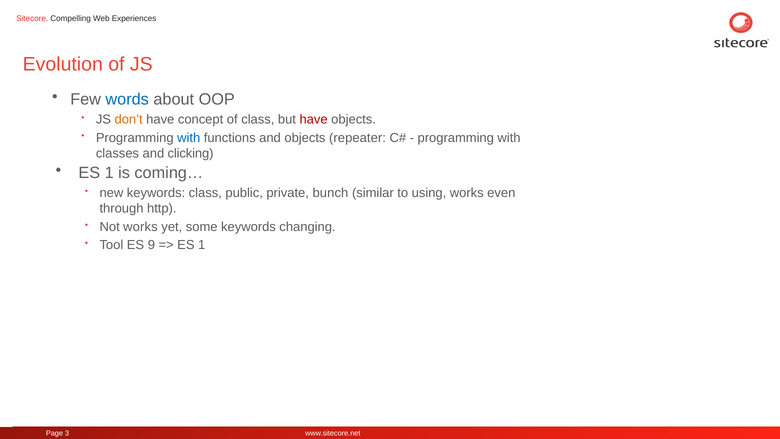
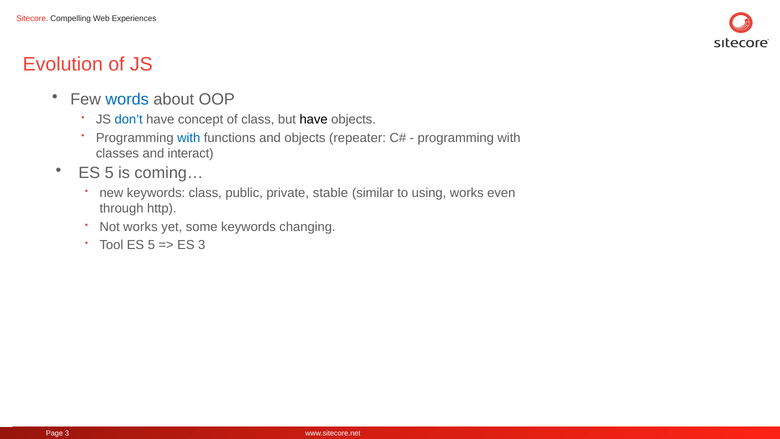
don’t colour: orange -> blue
have at (314, 119) colour: red -> black
clicking: clicking -> interact
1 at (109, 173): 1 -> 5
bunch: bunch -> stable
Tool ES 9: 9 -> 5
1 at (202, 245): 1 -> 3
